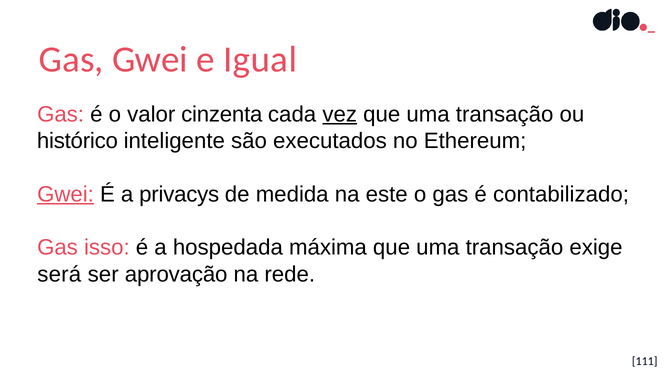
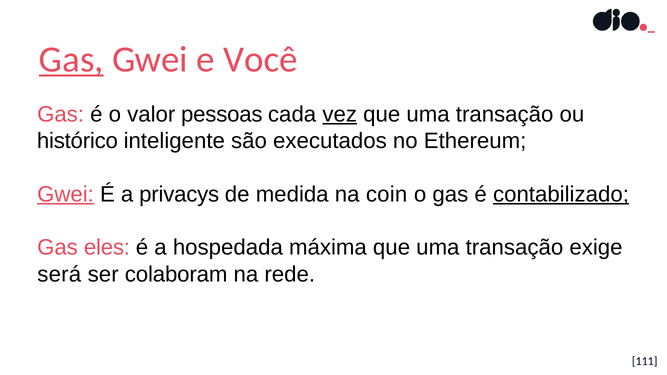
Gas at (71, 60) underline: none -> present
Igual: Igual -> Você
cinzenta: cinzenta -> pessoas
este: este -> coin
contabilizado underline: none -> present
isso: isso -> eles
aprovação: aprovação -> colaboram
